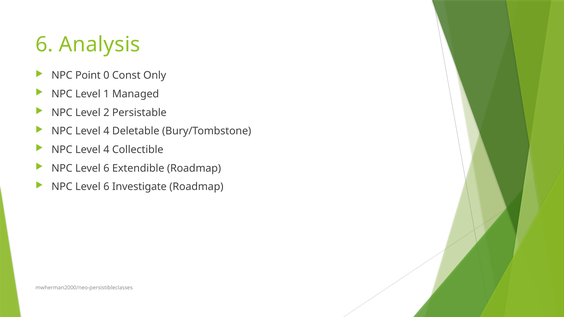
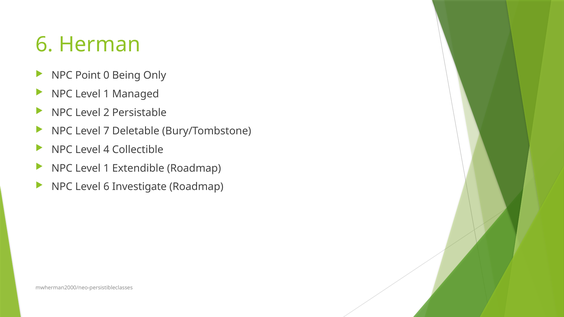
Analysis: Analysis -> Herman
Const: Const -> Being
4 at (106, 131): 4 -> 7
6 at (106, 168): 6 -> 1
